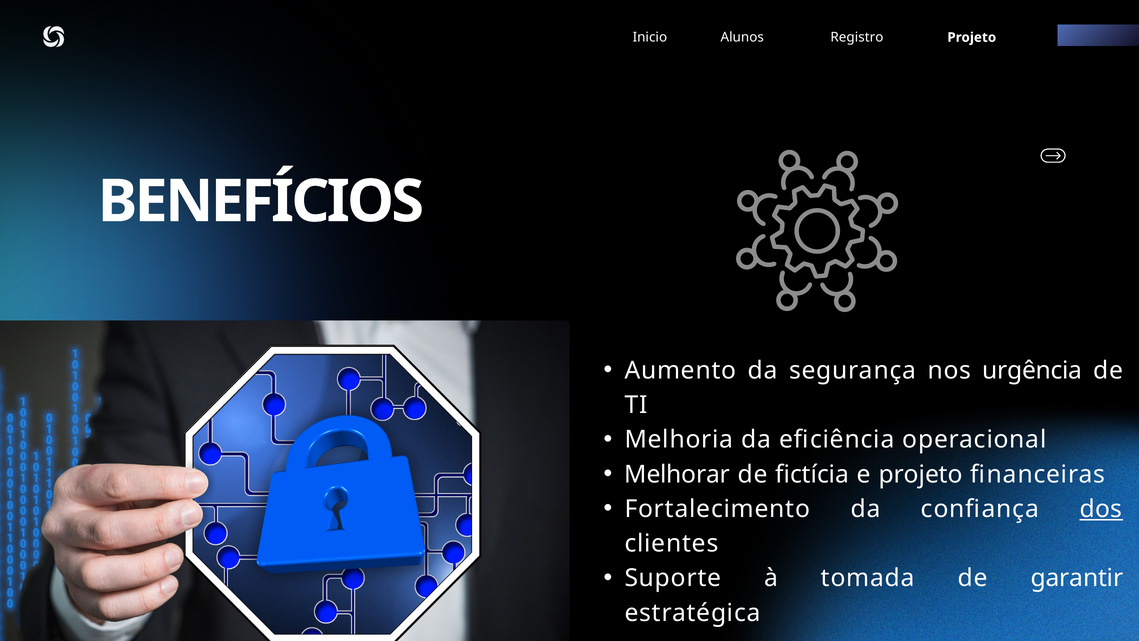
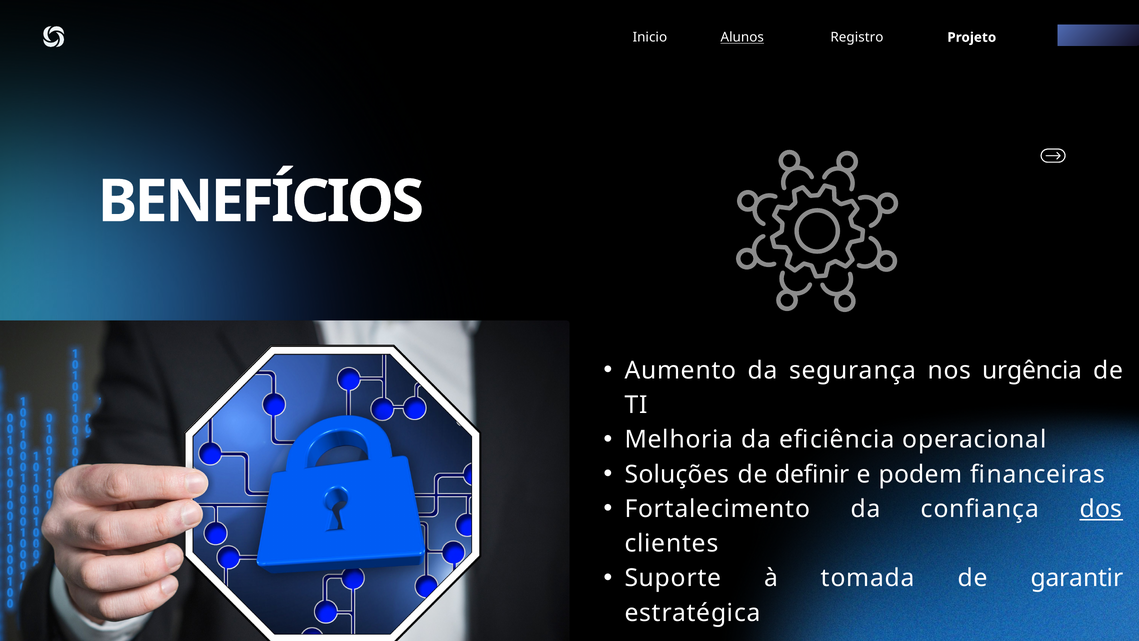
Alunos underline: none -> present
Melhorar: Melhorar -> Soluções
fictícia: fictícia -> definir
e projeto: projeto -> podem
